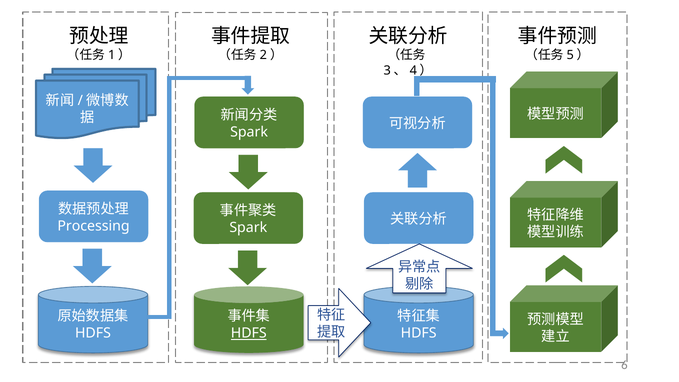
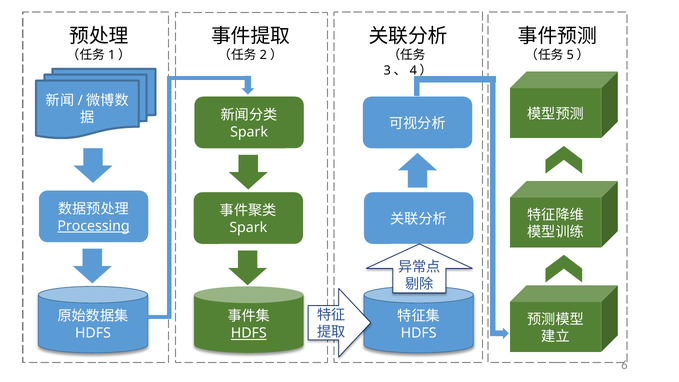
Processing underline: none -> present
